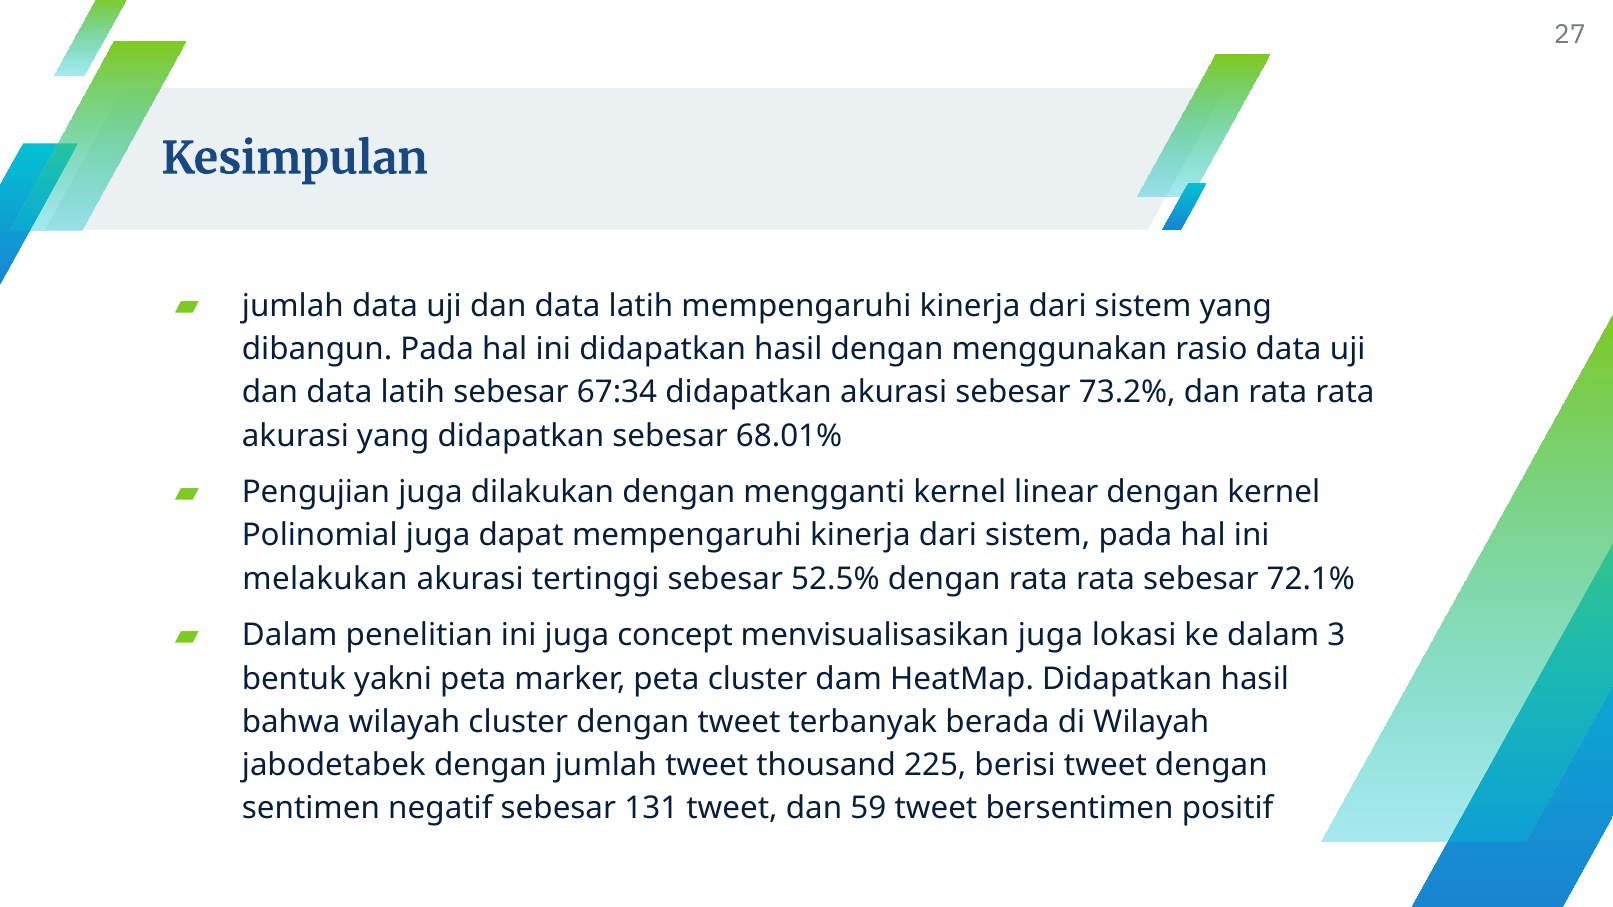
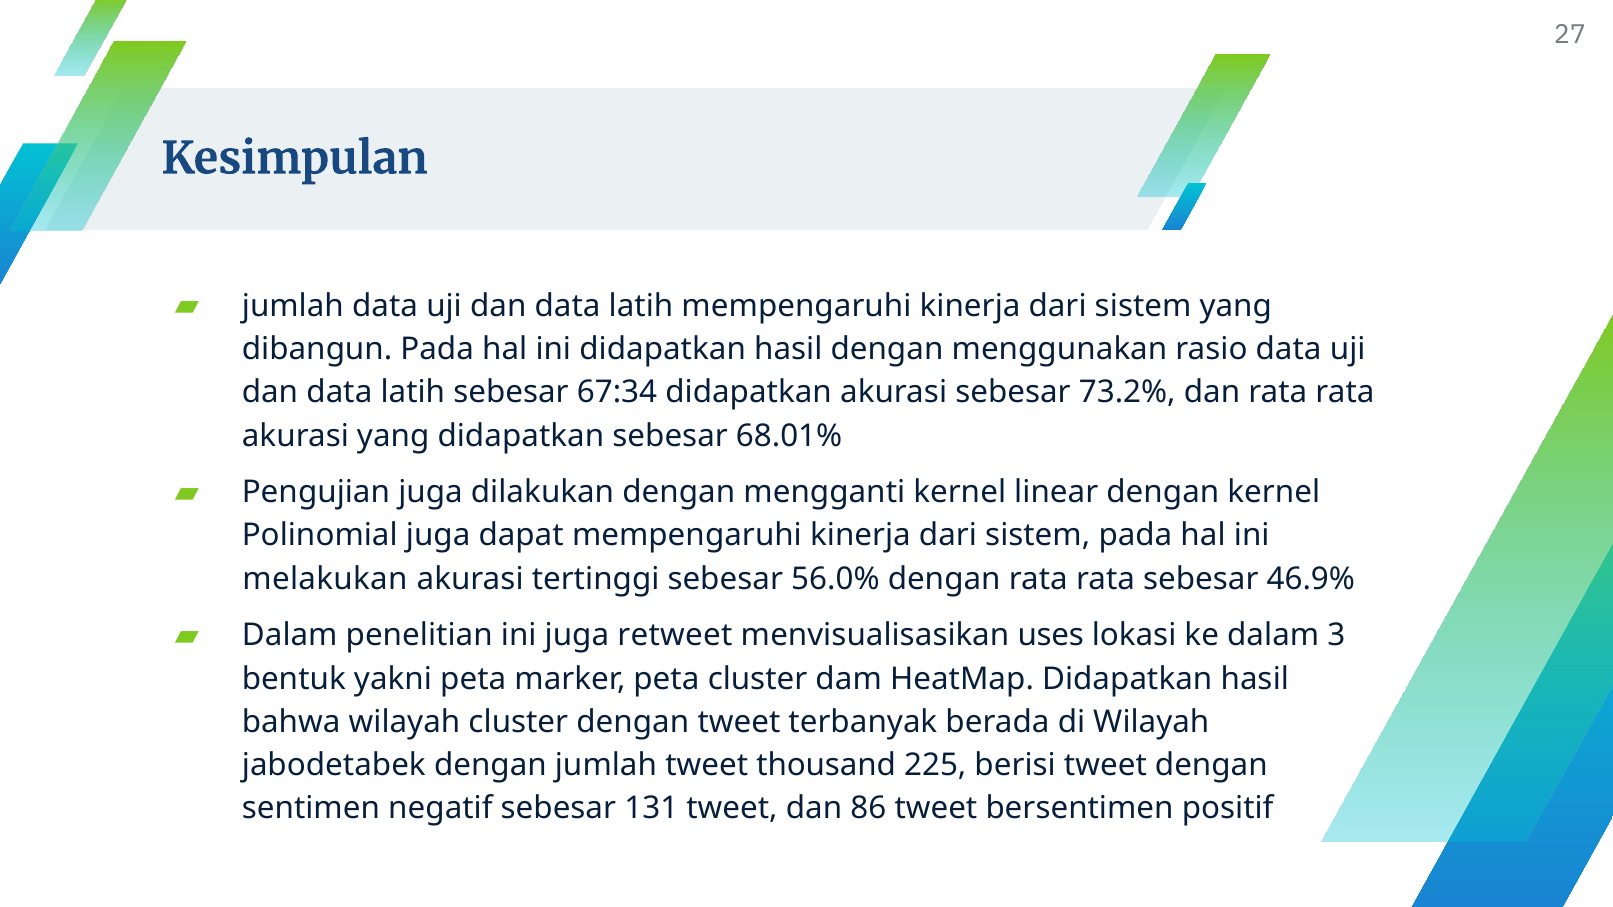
52.5%: 52.5% -> 56.0%
72.1%: 72.1% -> 46.9%
concept: concept -> retweet
menvisualisasikan juga: juga -> uses
59: 59 -> 86
